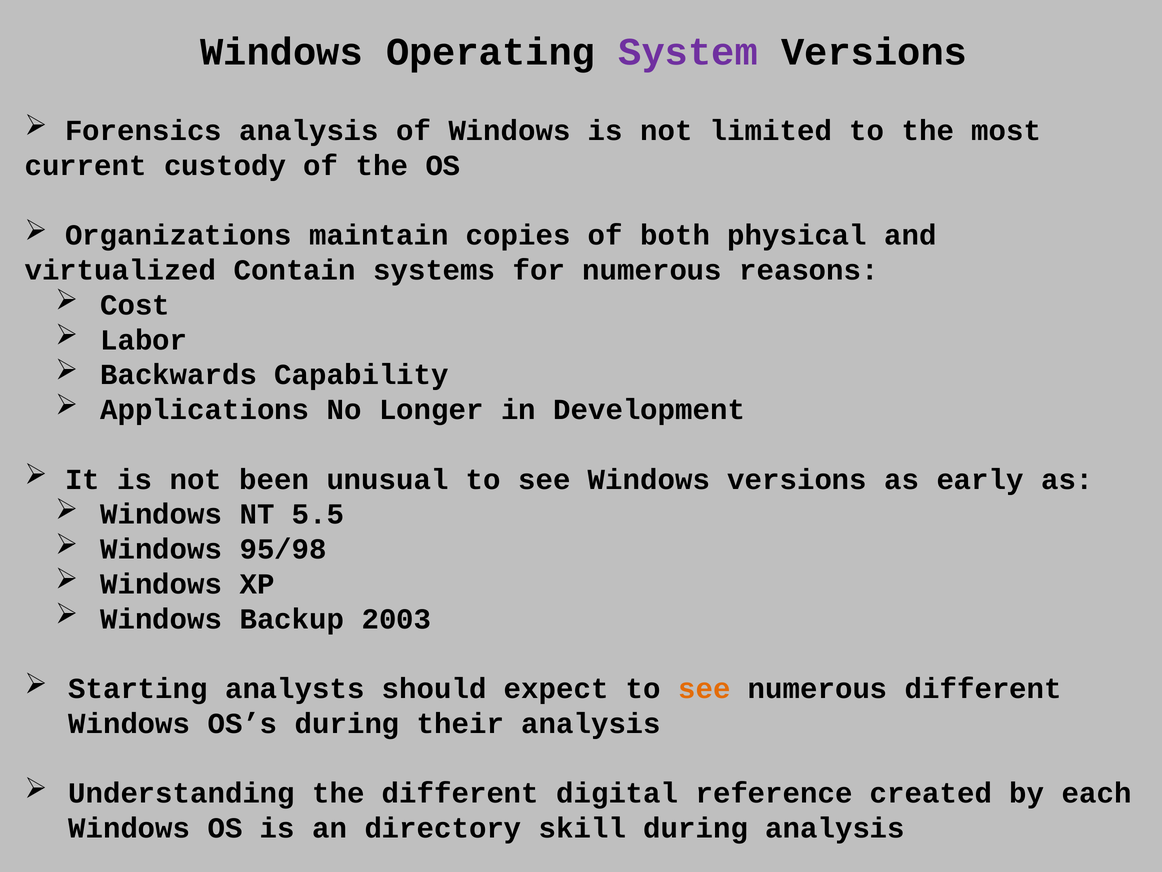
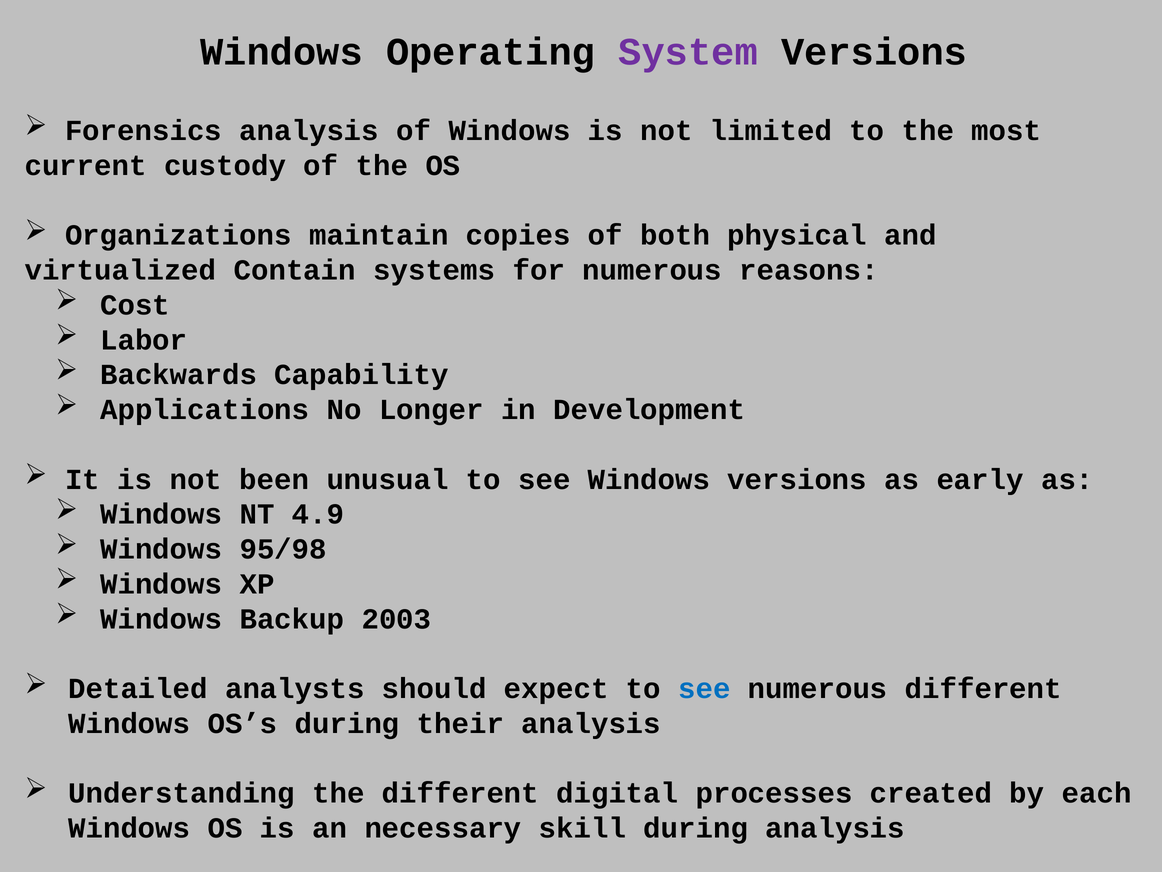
5.5: 5.5 -> 4.9
Starting: Starting -> Detailed
see at (704, 688) colour: orange -> blue
reference: reference -> processes
directory: directory -> necessary
